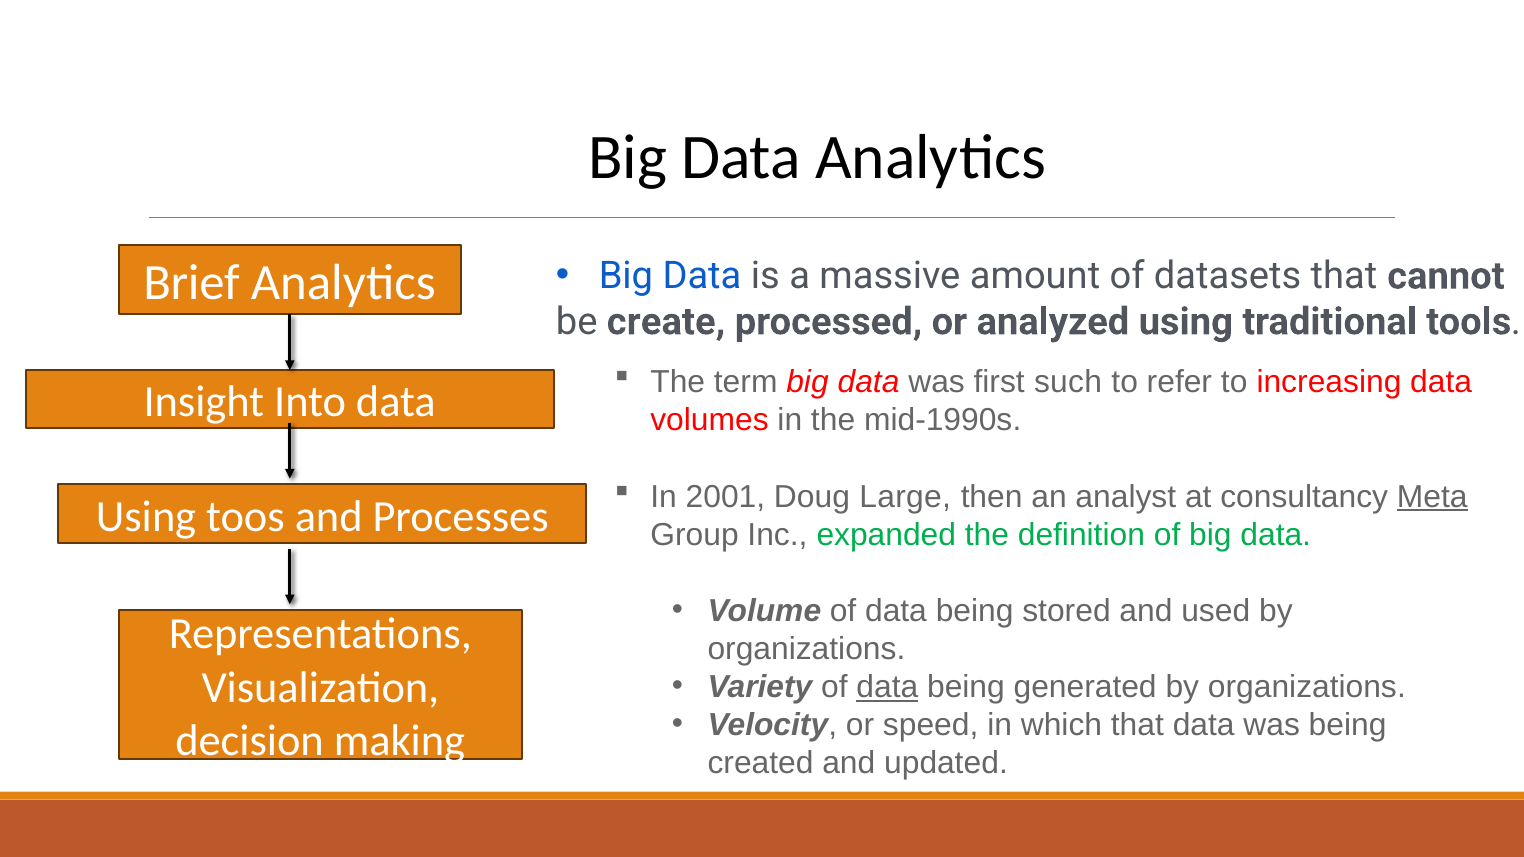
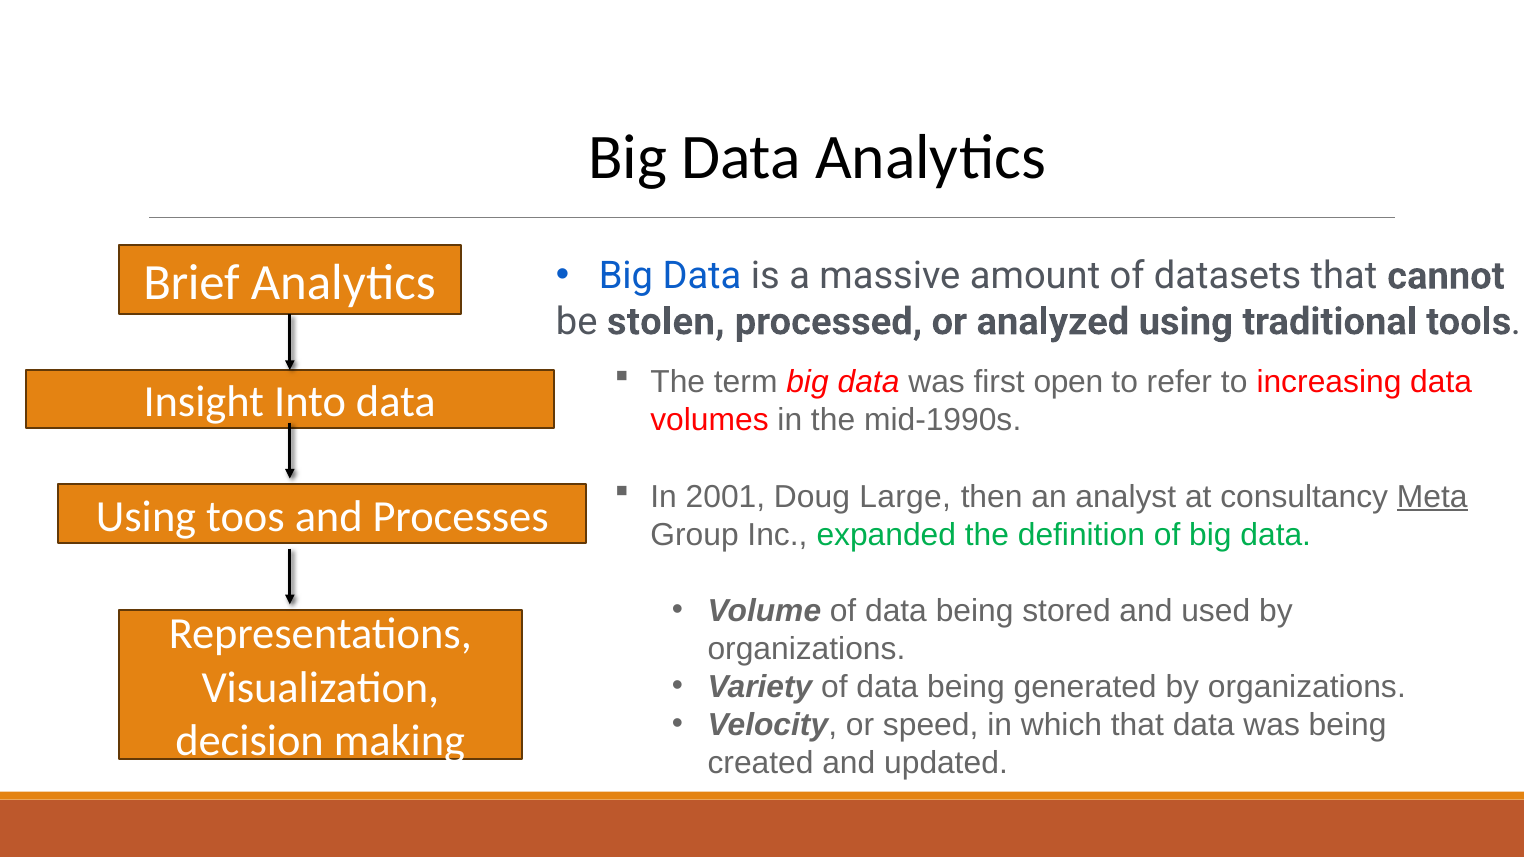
create: create -> stolen
such: such -> open
data at (887, 687) underline: present -> none
